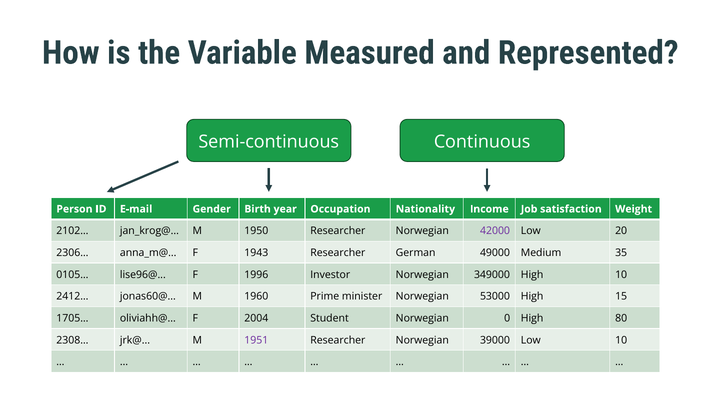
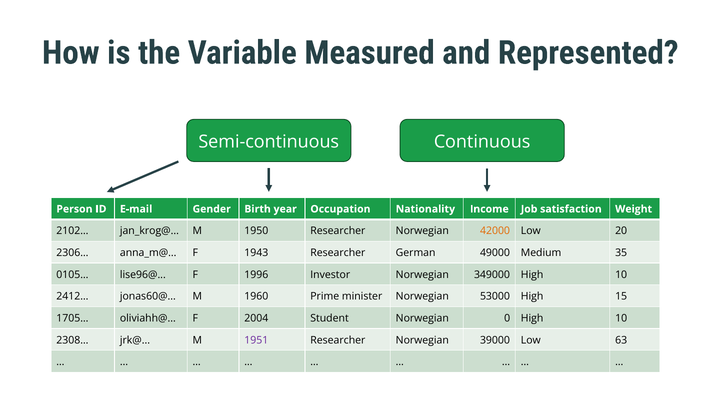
42000 colour: purple -> orange
0 High 80: 80 -> 10
Low 10: 10 -> 63
